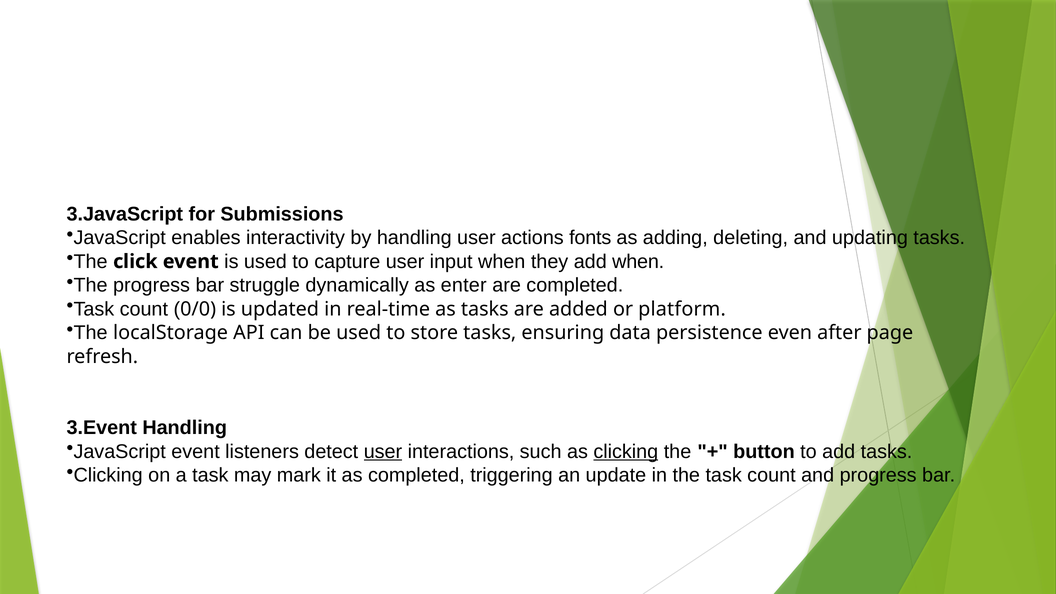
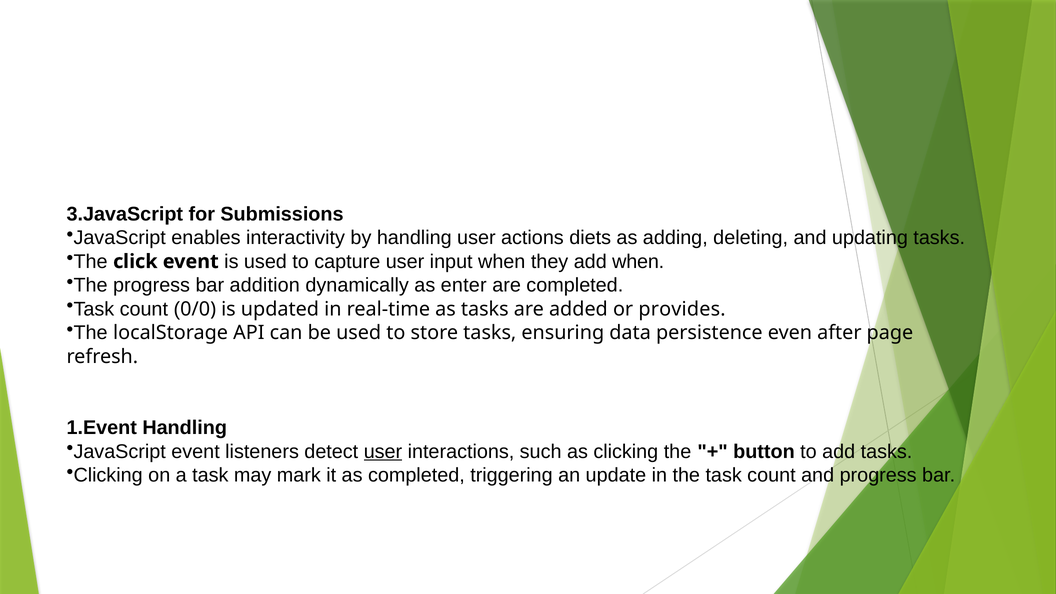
fonts: fonts -> diets
struggle: struggle -> addition
platform: platform -> provides
3.Event: 3.Event -> 1.Event
clicking at (626, 452) underline: present -> none
